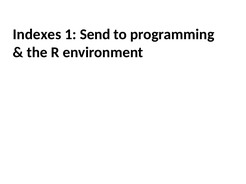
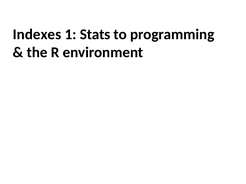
Send: Send -> Stats
